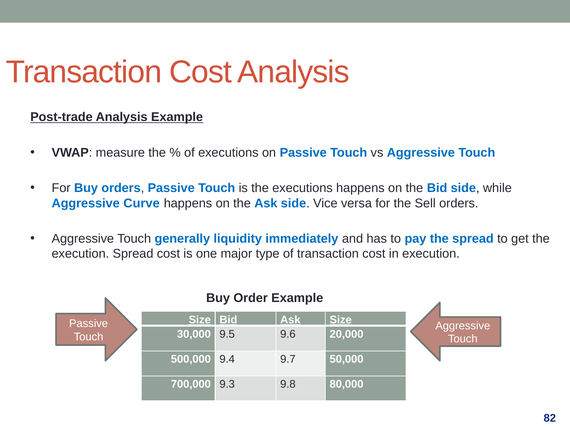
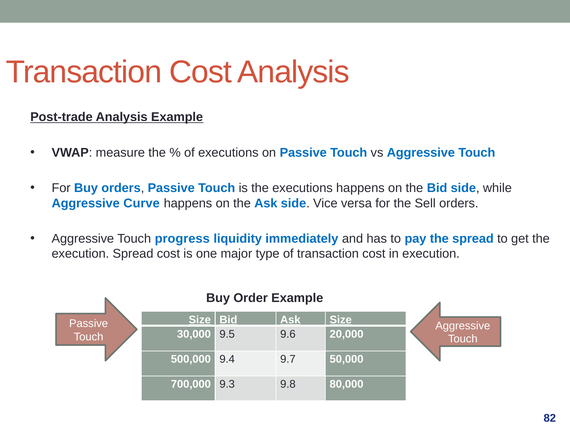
generally: generally -> progress
